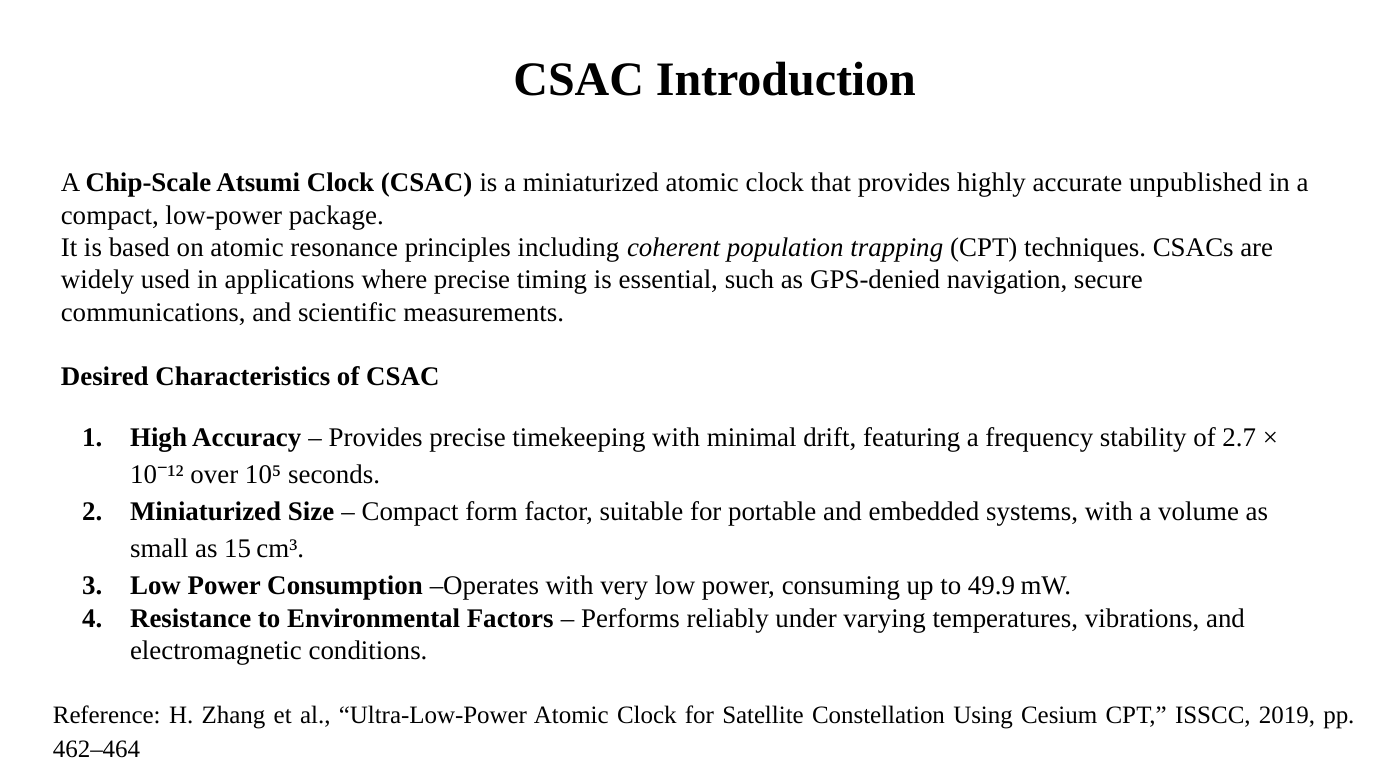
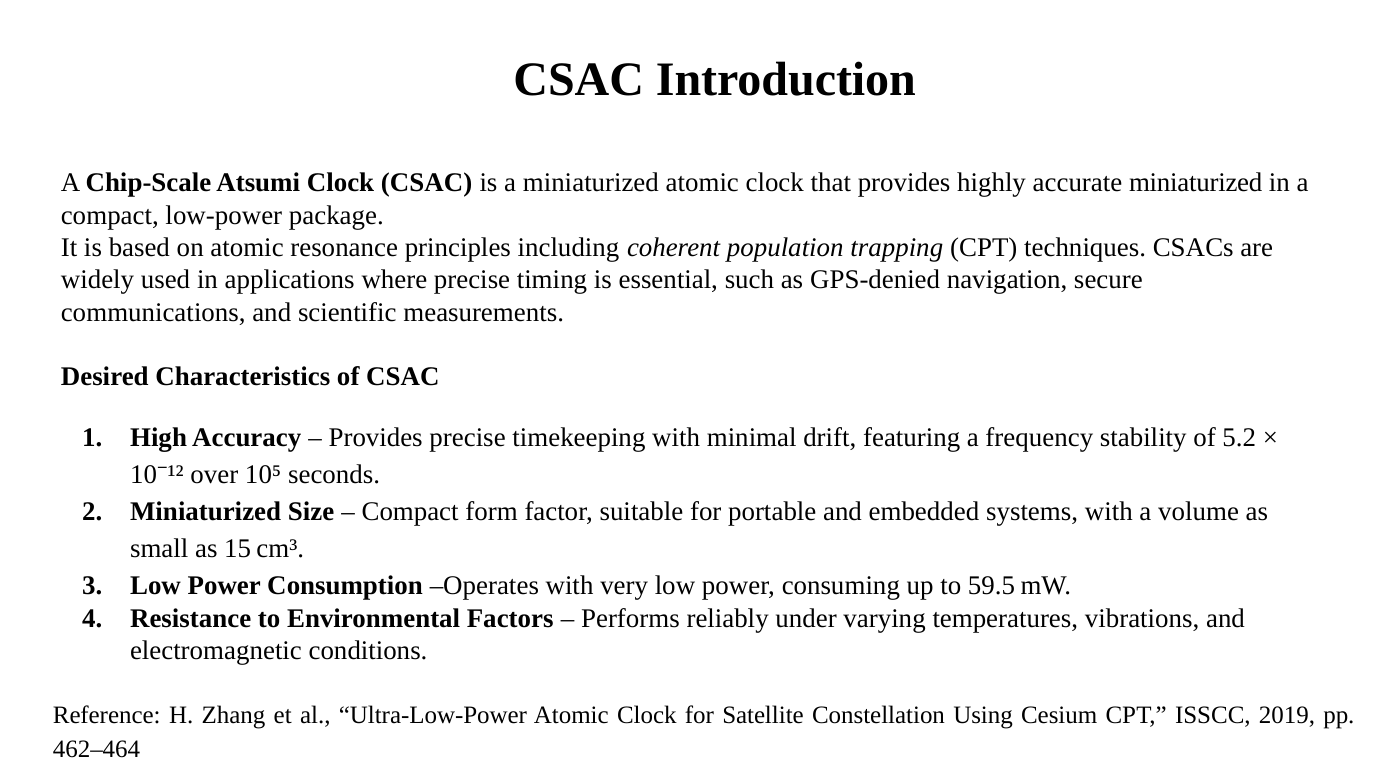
accurate unpublished: unpublished -> miniaturized
2.7: 2.7 -> 5.2
49.9: 49.9 -> 59.5
